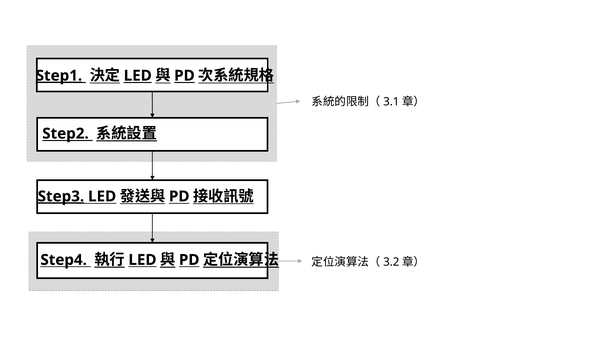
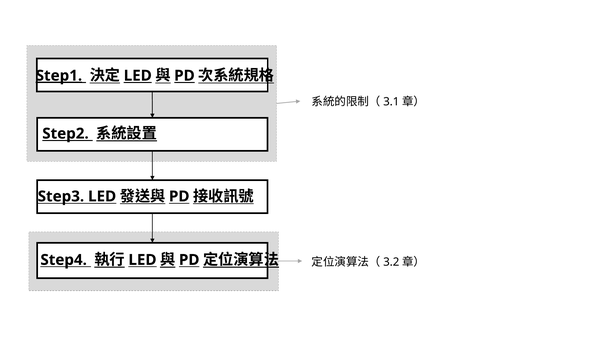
Step3 underline: present -> none
